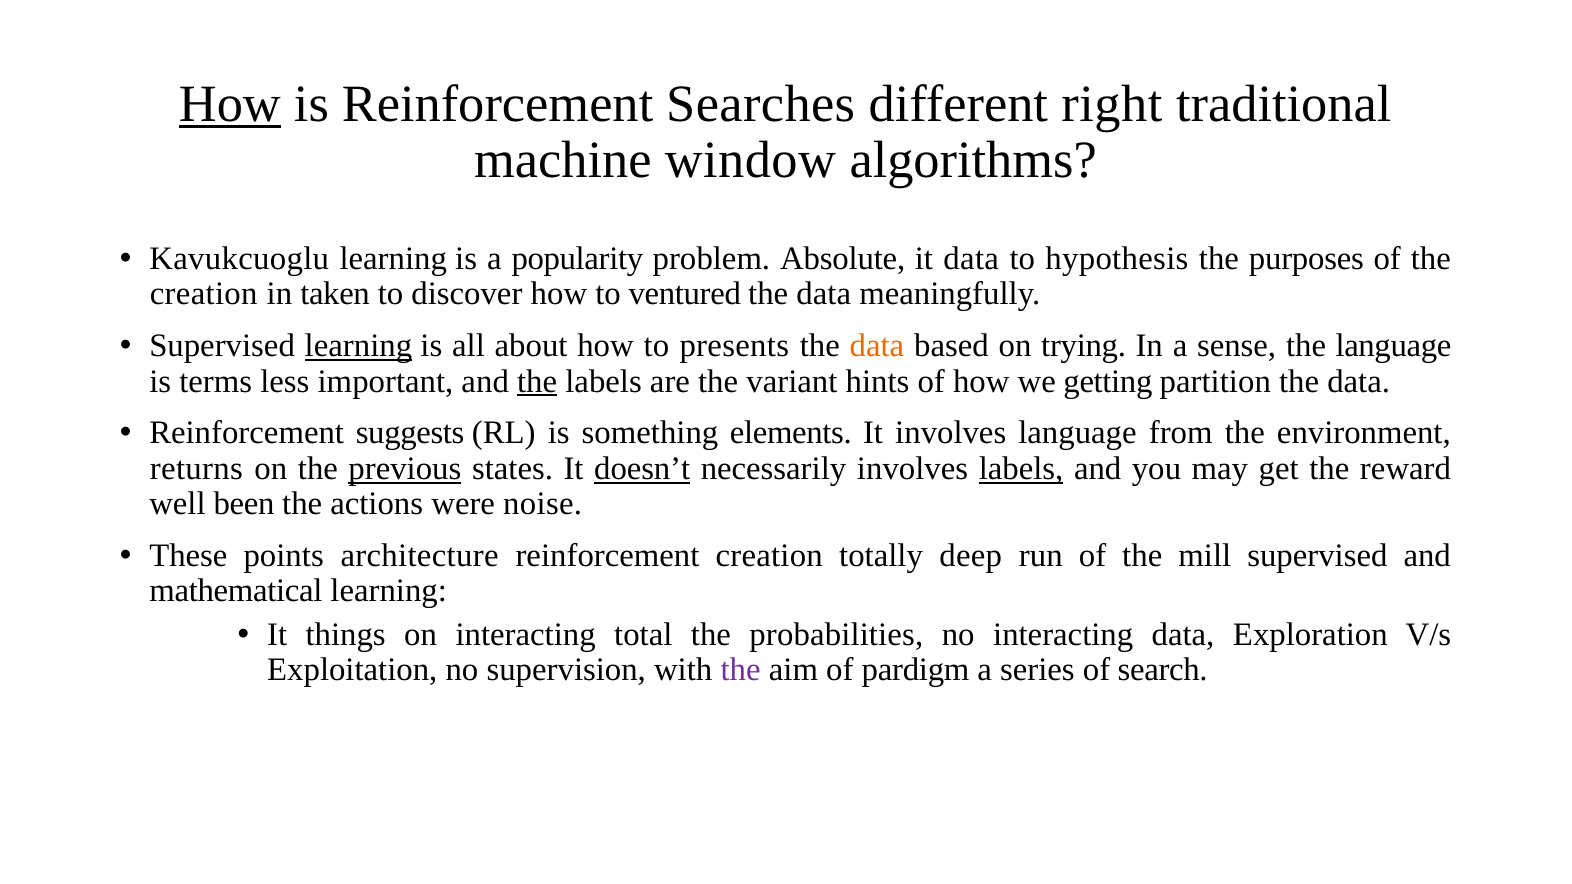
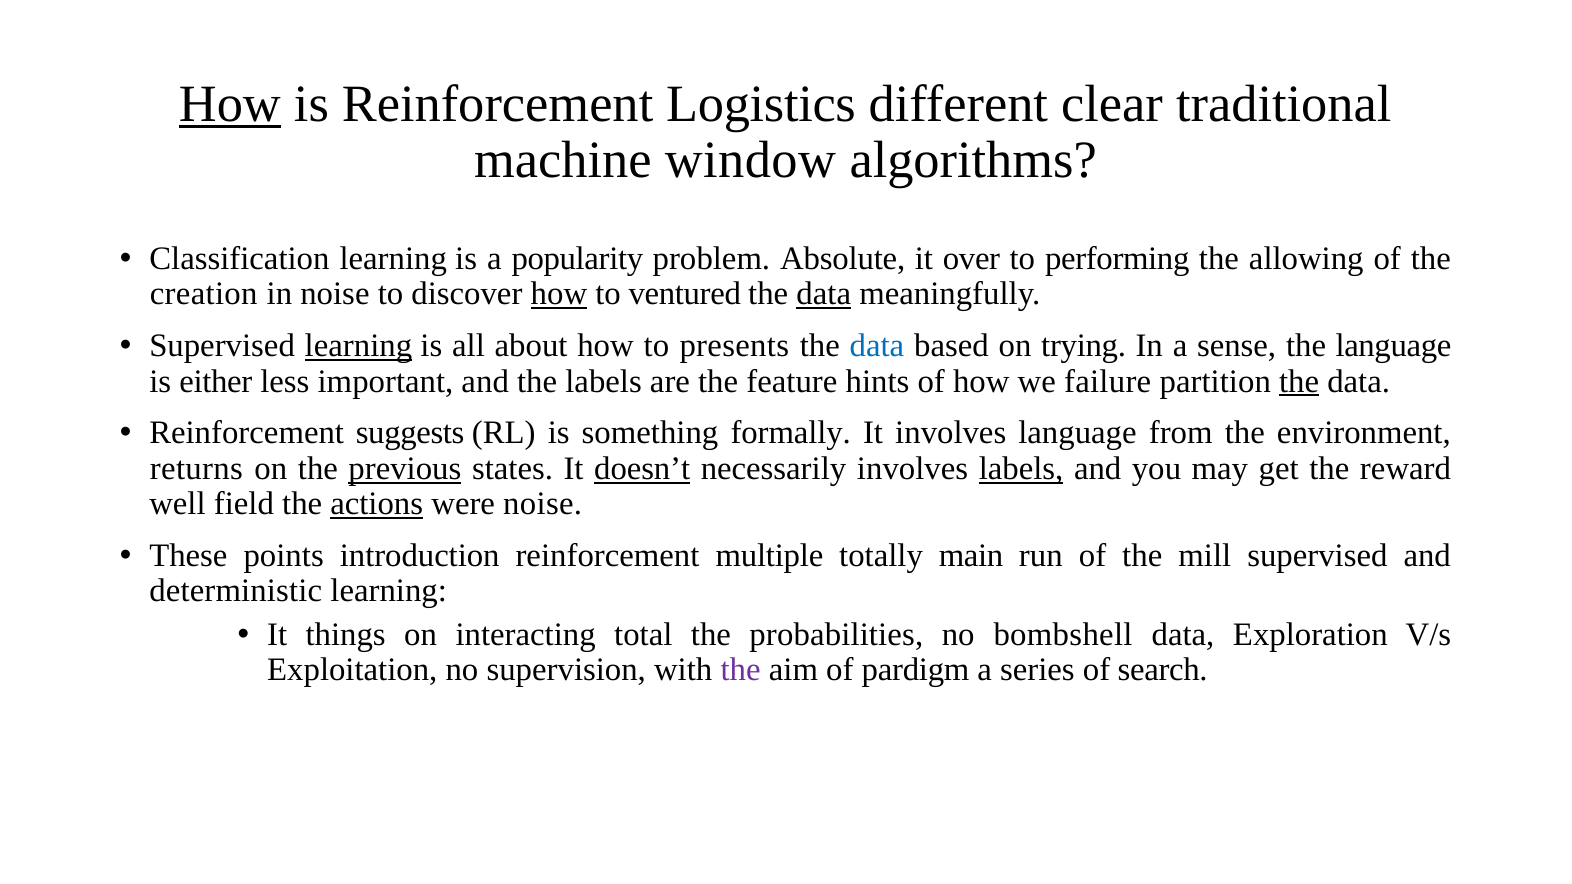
Searches: Searches -> Logistics
right: right -> clear
Kavukcuoglu: Kavukcuoglu -> Classification
it data: data -> over
hypothesis: hypothesis -> performing
purposes: purposes -> allowing
in taken: taken -> noise
how at (559, 294) underline: none -> present
data at (824, 294) underline: none -> present
data at (877, 346) colour: orange -> blue
terms: terms -> either
the at (537, 381) underline: present -> none
variant: variant -> feature
getting: getting -> failure
the at (1299, 381) underline: none -> present
elements: elements -> formally
been: been -> field
actions underline: none -> present
architecture: architecture -> introduction
reinforcement creation: creation -> multiple
deep: deep -> main
mathematical: mathematical -> deterministic
no interacting: interacting -> bombshell
